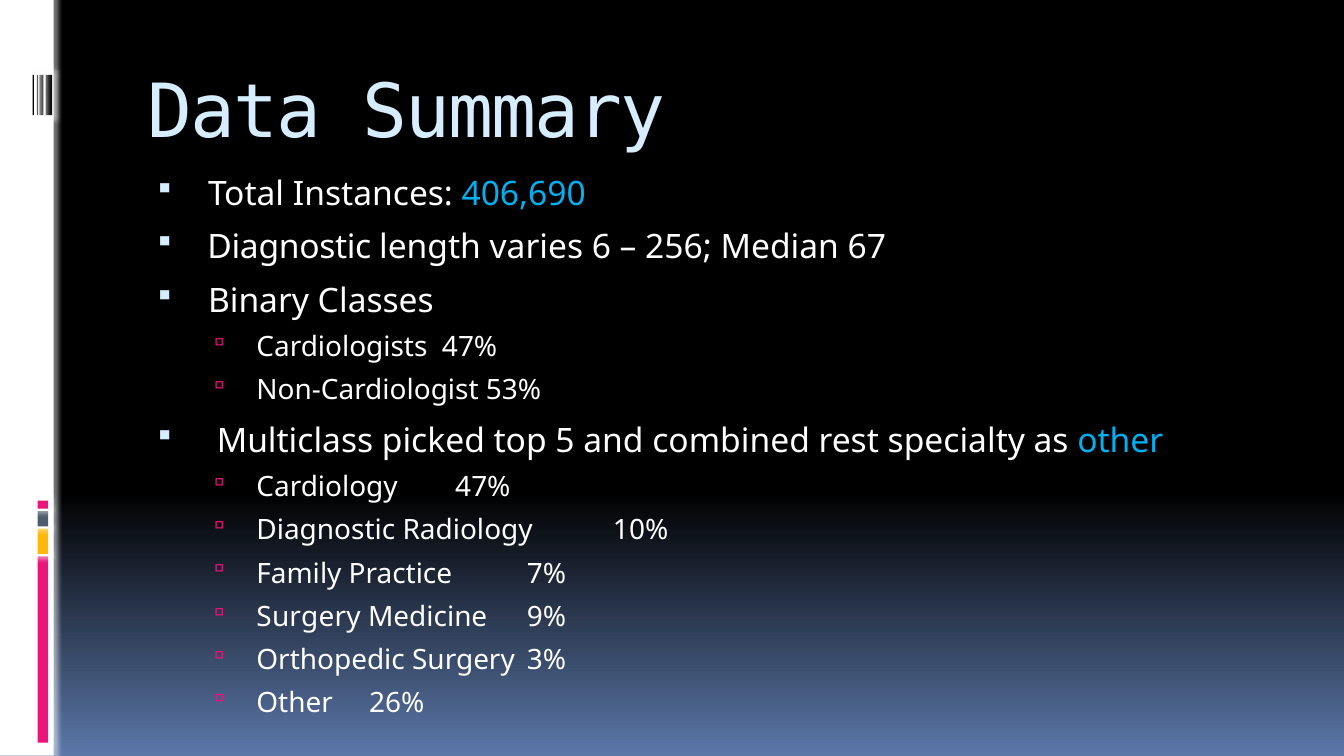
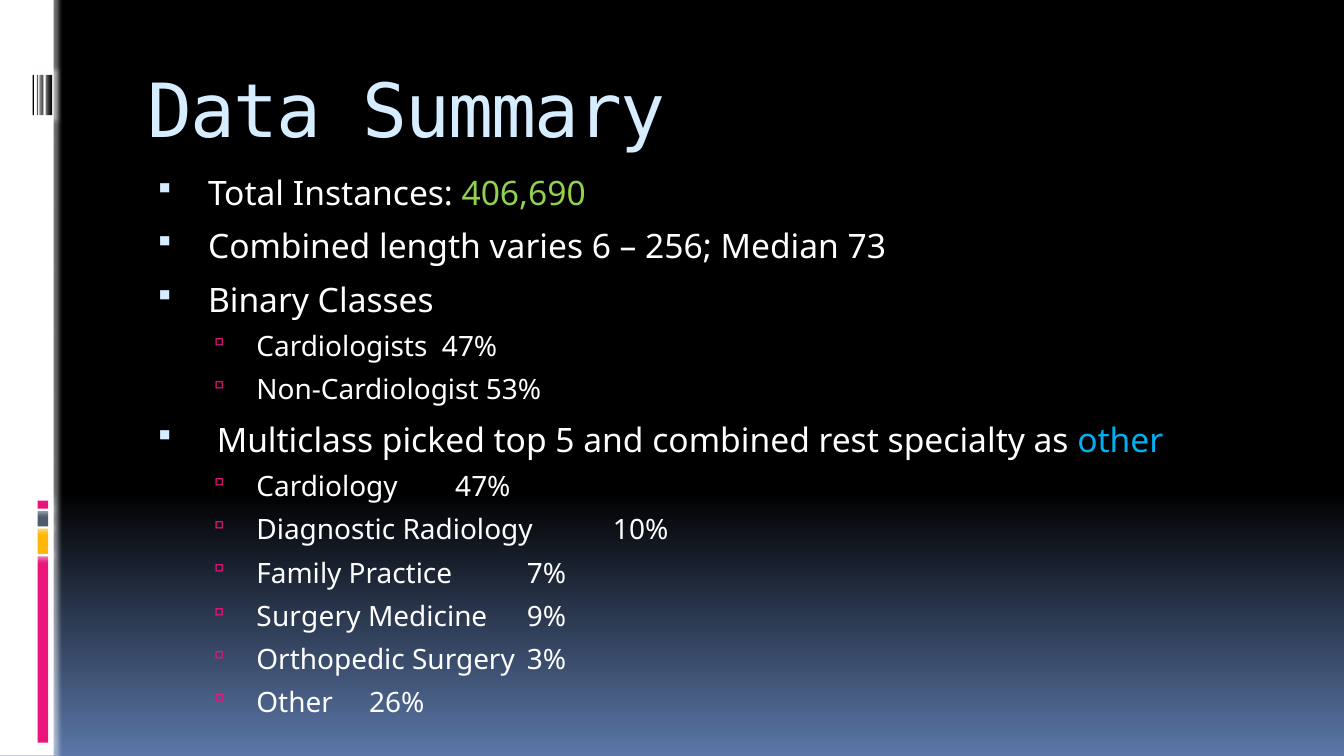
406,690 colour: light blue -> light green
Diagnostic at (289, 248): Diagnostic -> Combined
67: 67 -> 73
